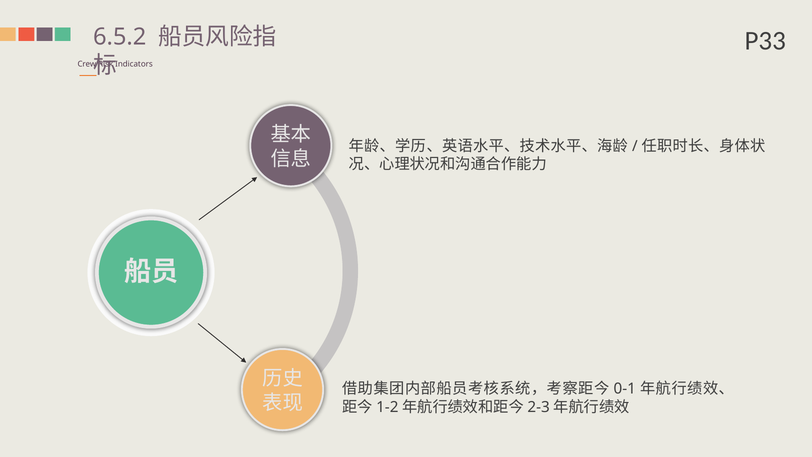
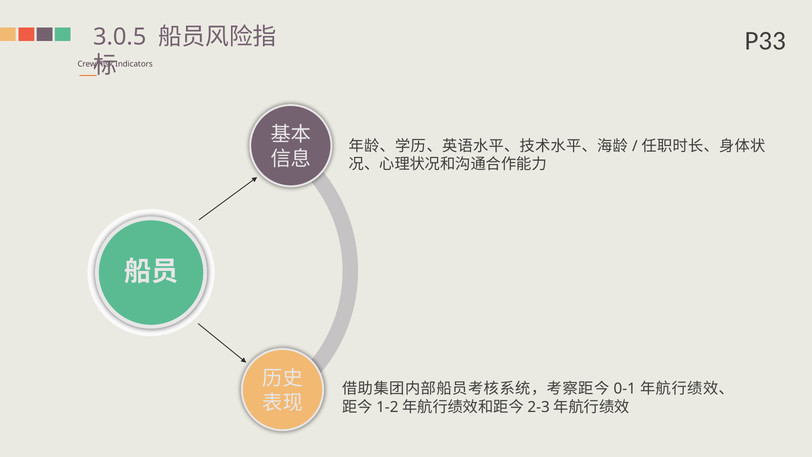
6.5.2: 6.5.2 -> 3.0.5
